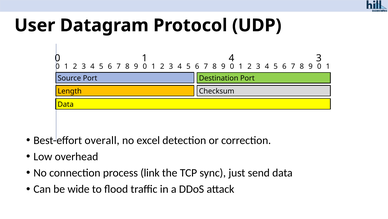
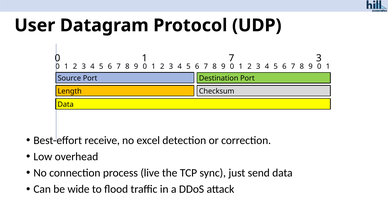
1 4: 4 -> 7
overall: overall -> receive
link: link -> live
